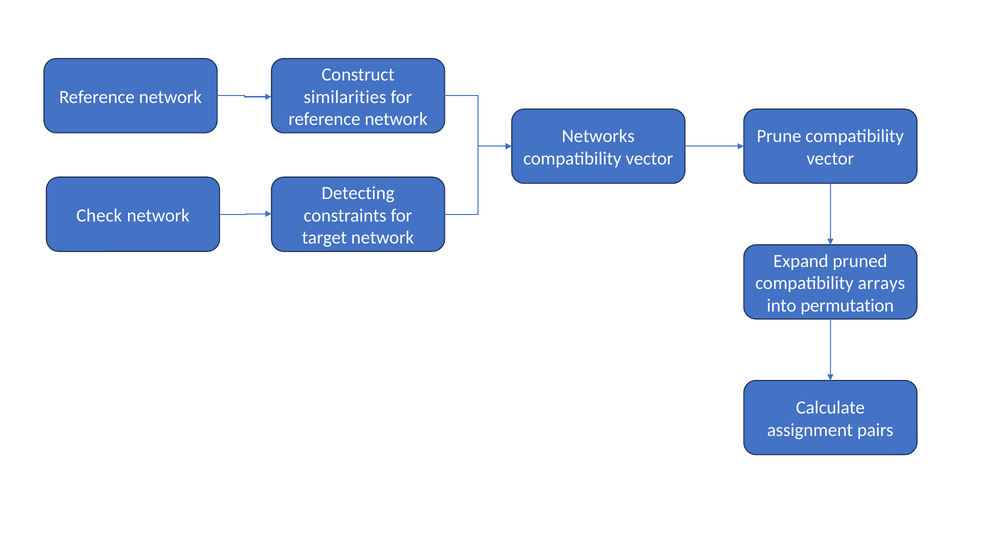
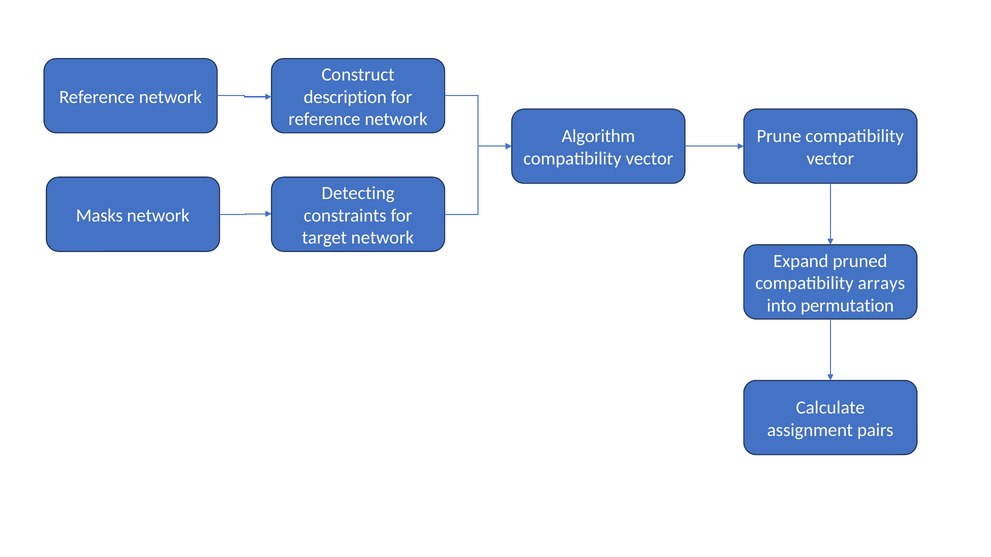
similarities: similarities -> description
Networks: Networks -> Algorithm
Check: Check -> Masks
